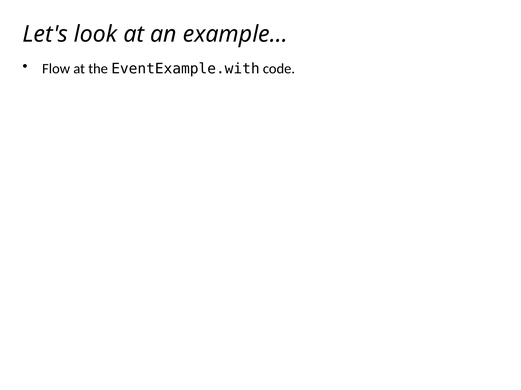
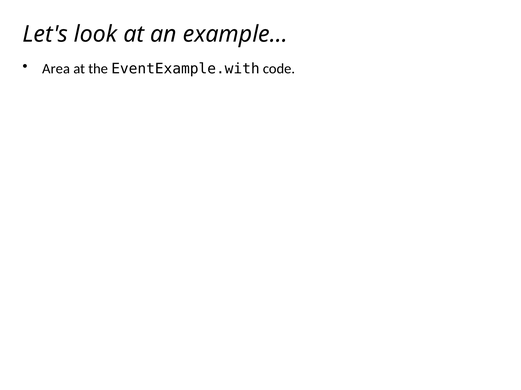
Flow: Flow -> Area
